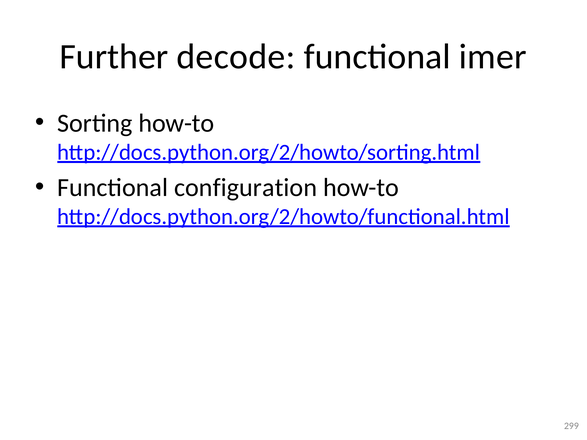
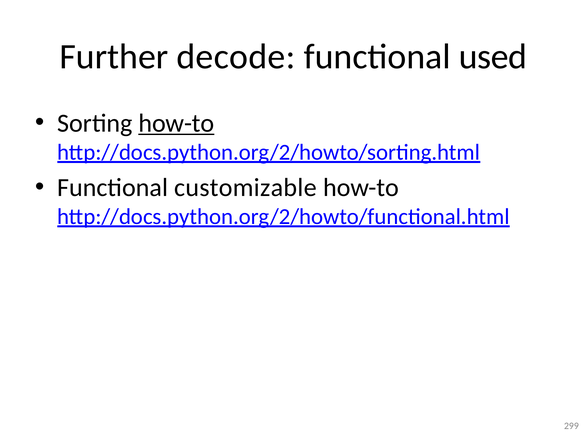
imer: imer -> used
how-to at (176, 123) underline: none -> present
configuration: configuration -> customizable
